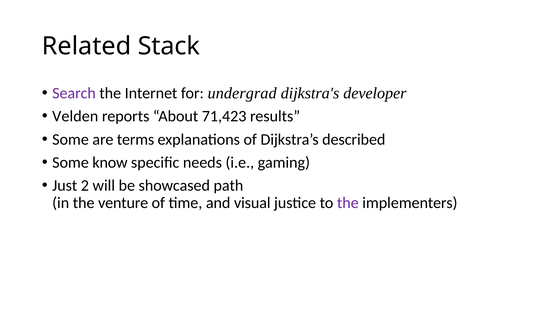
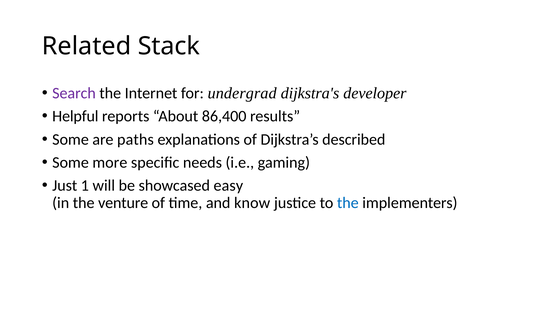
Velden: Velden -> Helpful
71,423: 71,423 -> 86,400
terms: terms -> paths
know: know -> more
2: 2 -> 1
path: path -> easy
visual: visual -> know
the at (348, 203) colour: purple -> blue
